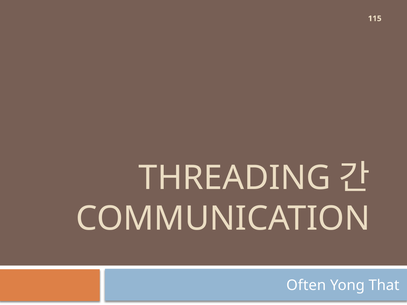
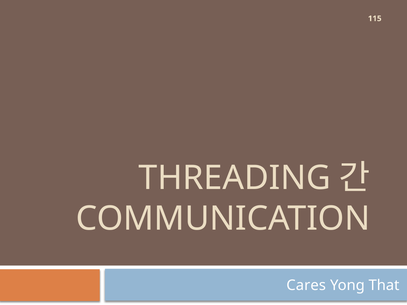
Often: Often -> Cares
